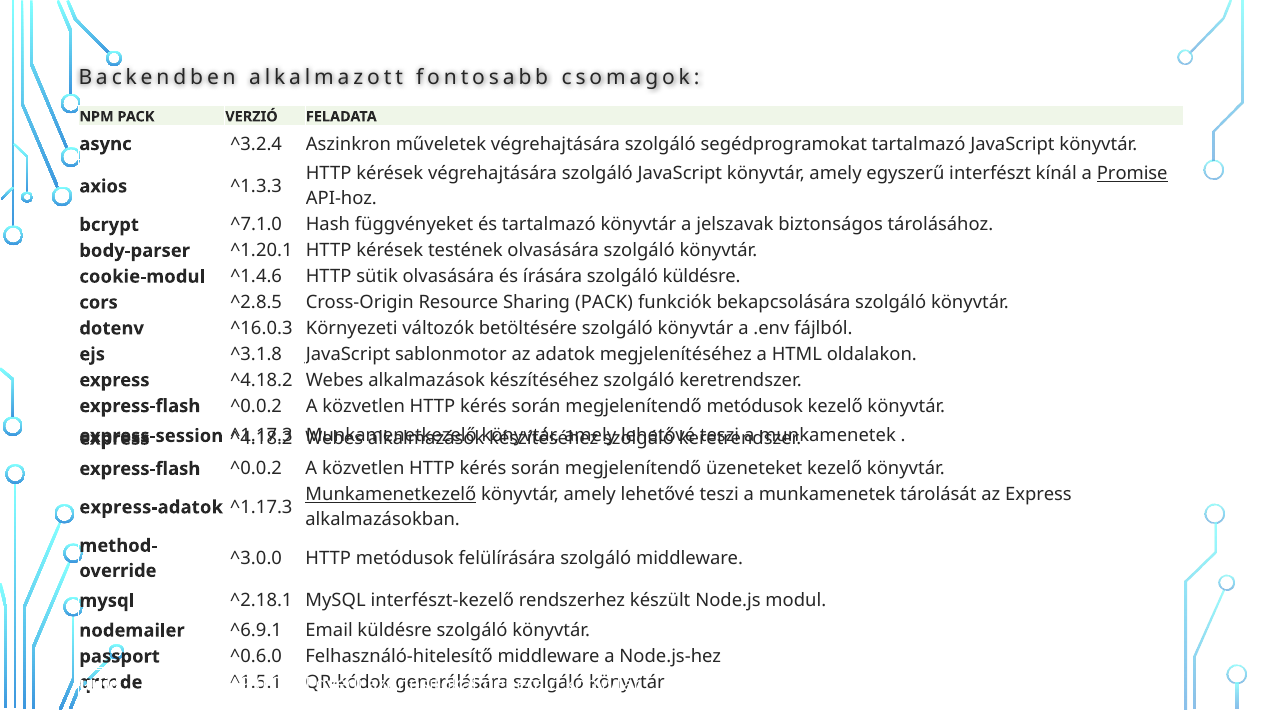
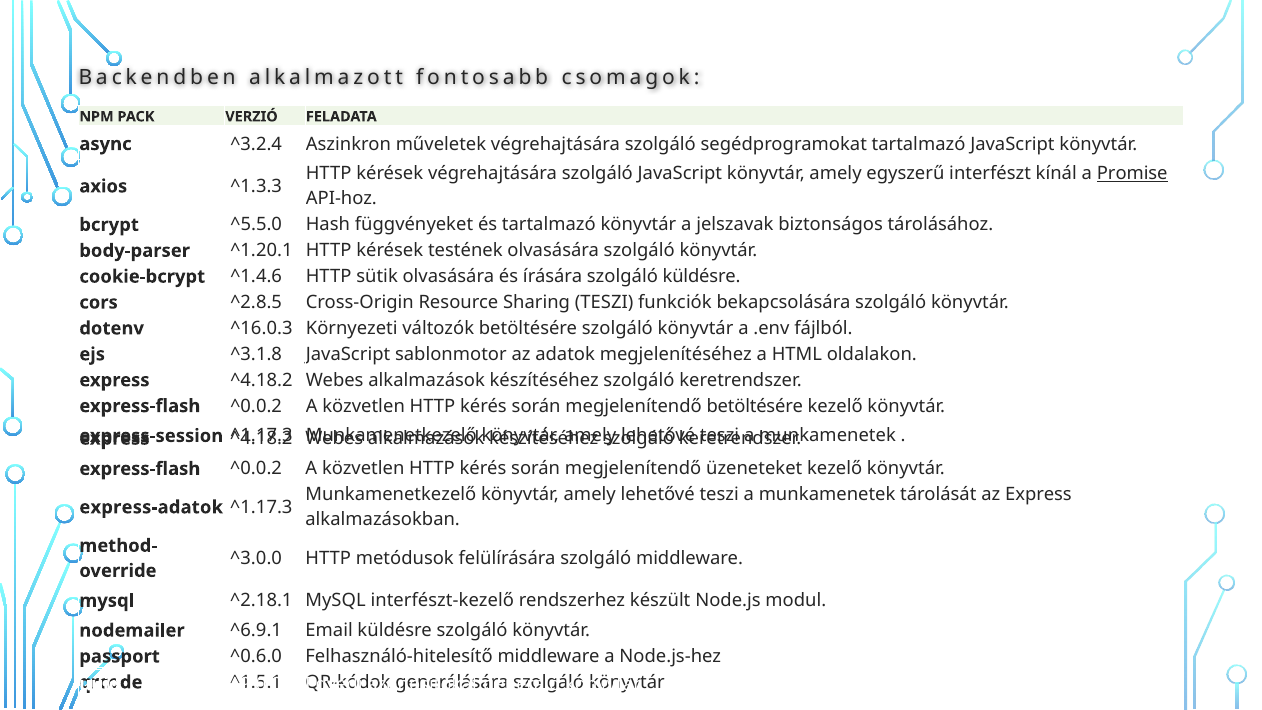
^7.1.0: ^7.1.0 -> ^5.5.0
cookie-modul: cookie-modul -> cookie-bcrypt
Sharing PACK: PACK -> TESZI
megjelenítendő metódusok: metódusok -> betöltésére
Munkamenetkezelő at (391, 495) underline: present -> none
